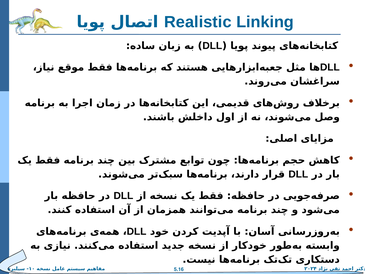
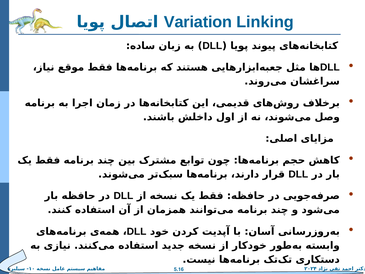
Realistic: Realistic -> Variation
